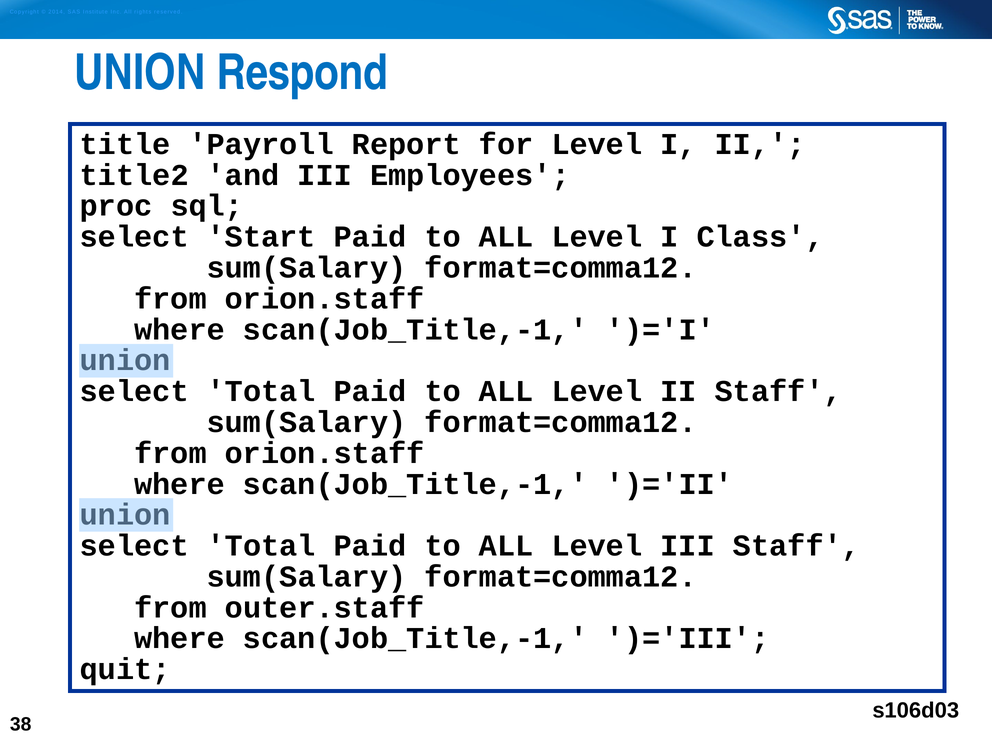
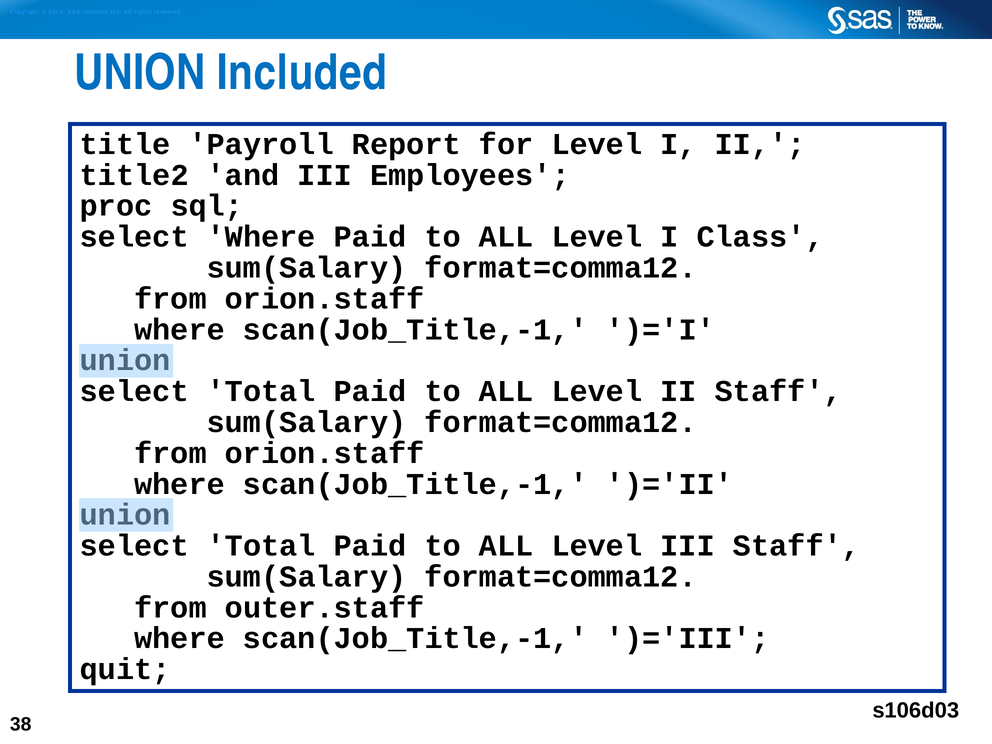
Respond: Respond -> Included
select Start: Start -> Where
